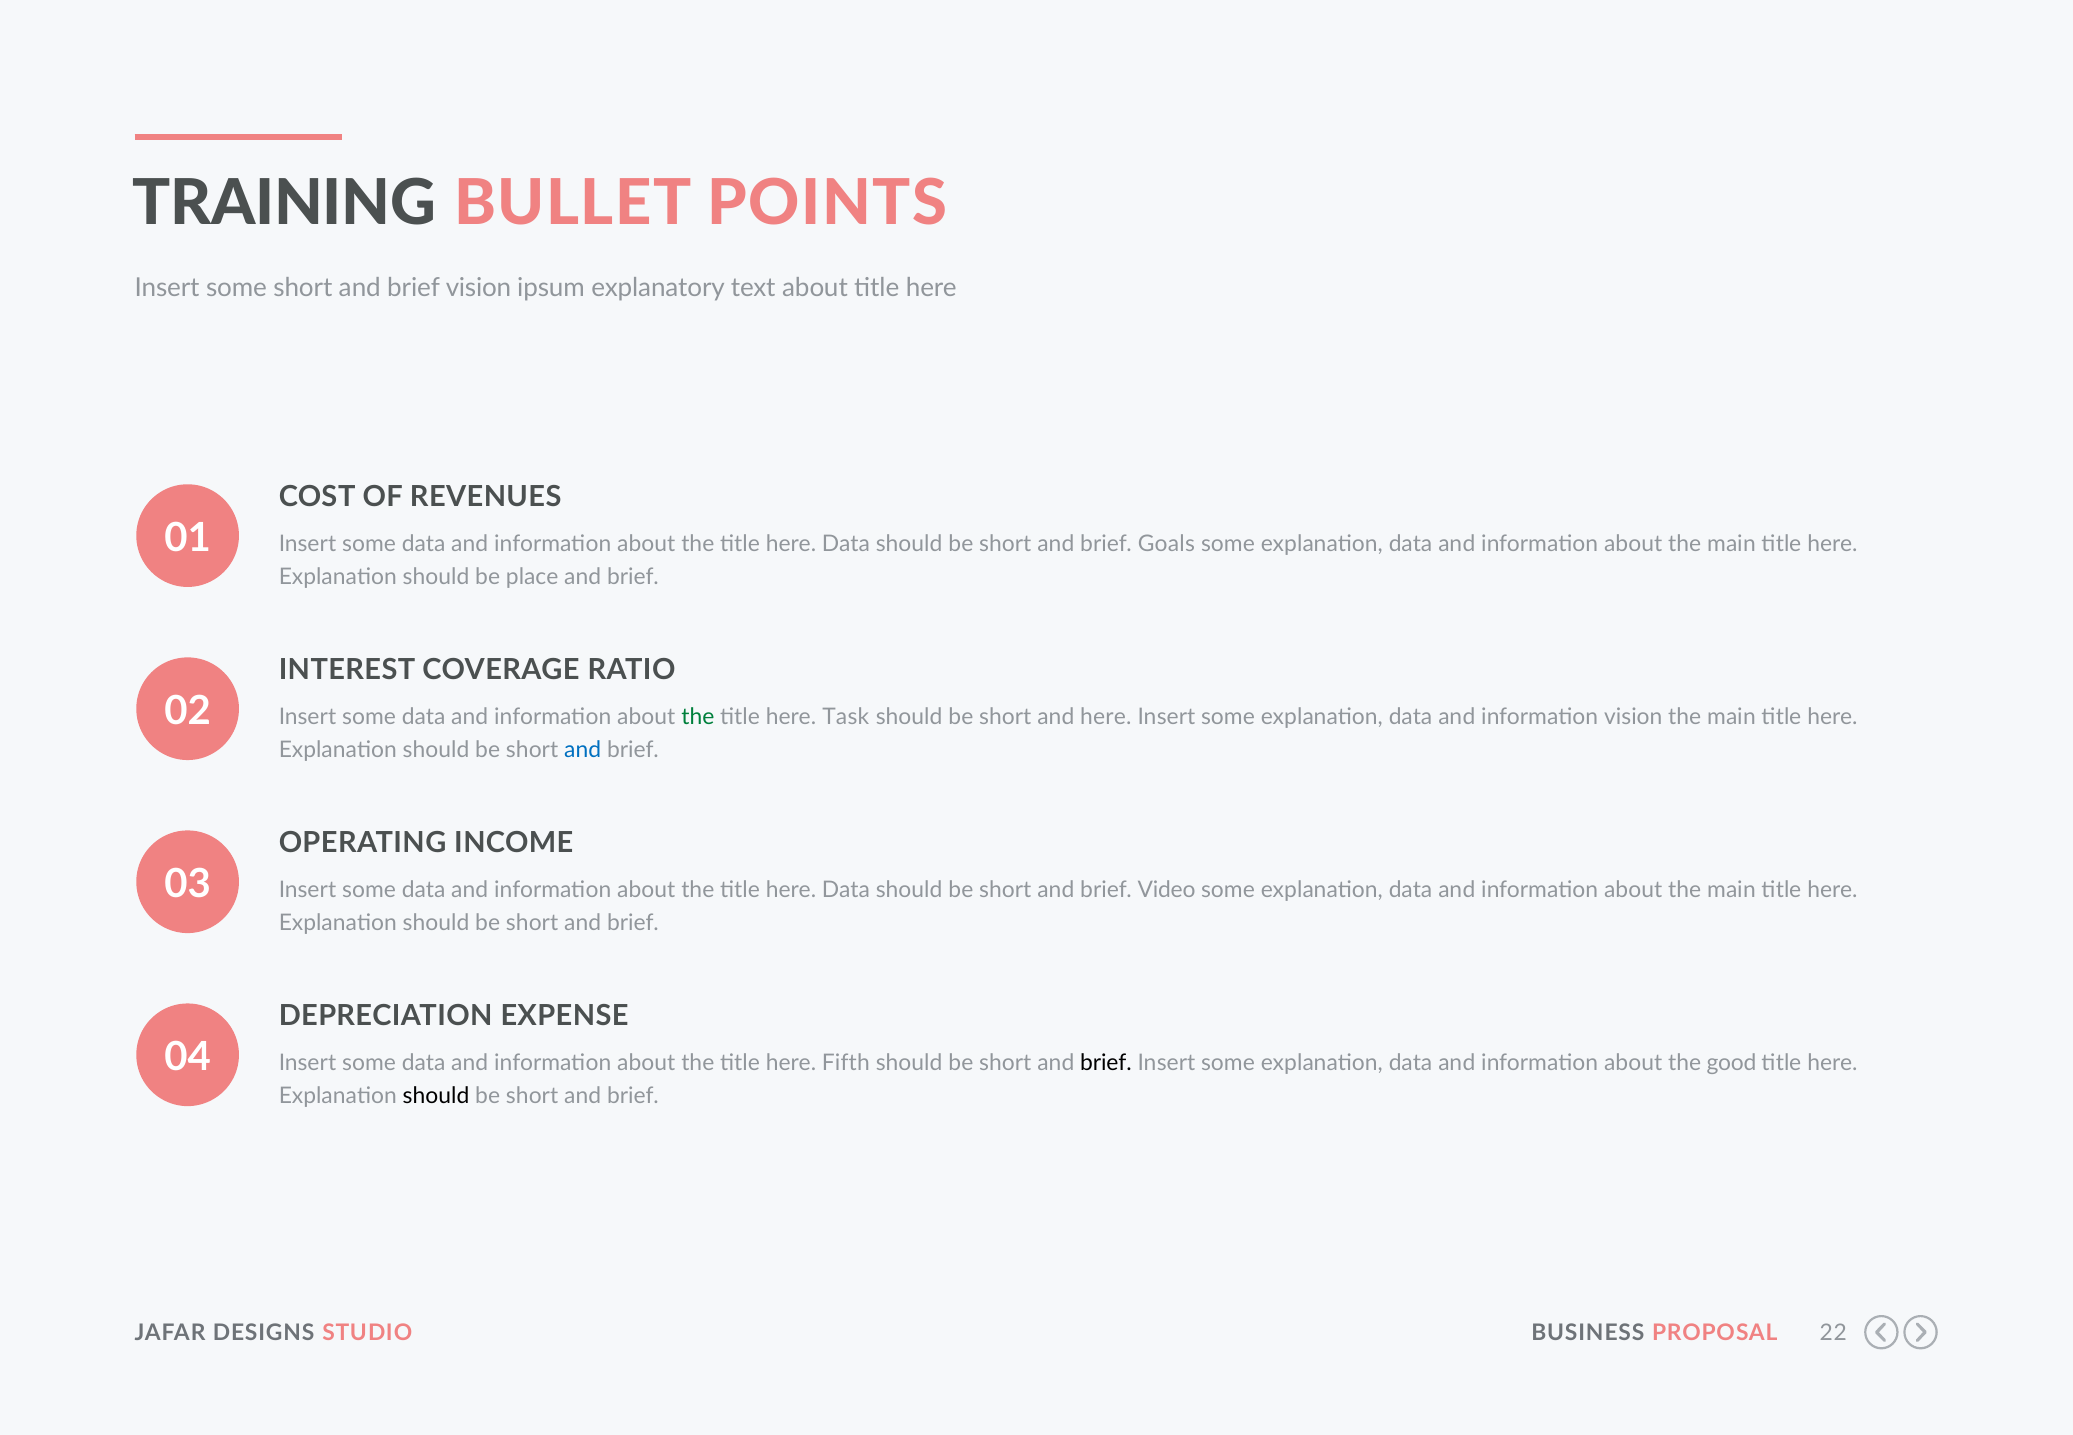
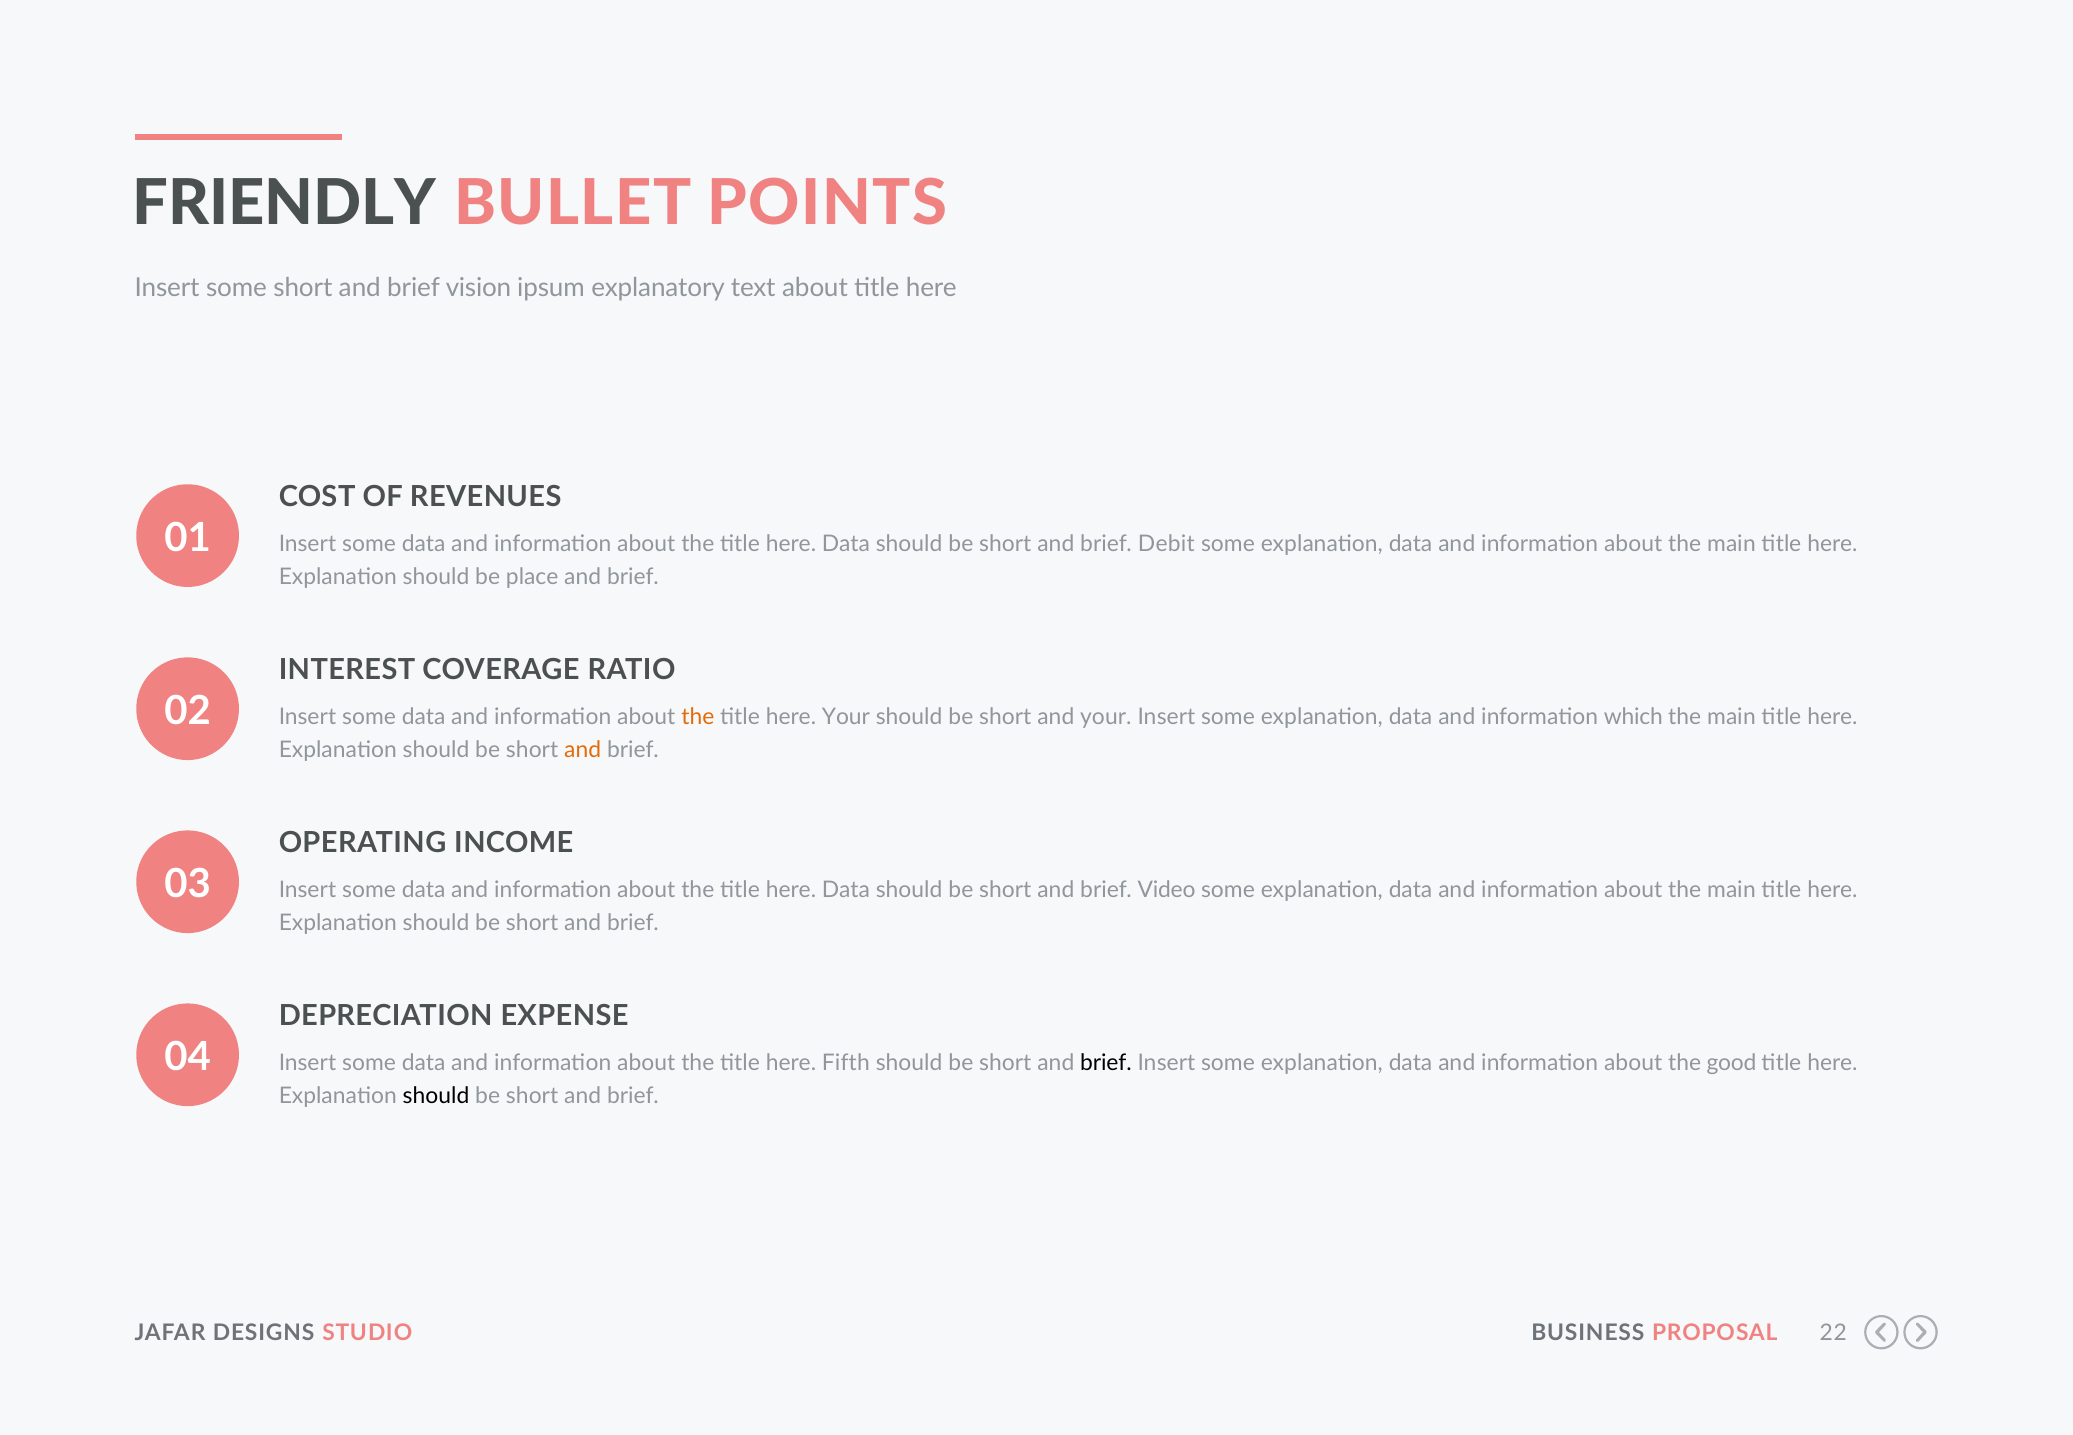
TRAINING: TRAINING -> FRIENDLY
Goals: Goals -> Debit
the at (698, 717) colour: green -> orange
here Task: Task -> Your
and here: here -> your
information vision: vision -> which
and at (583, 750) colour: blue -> orange
